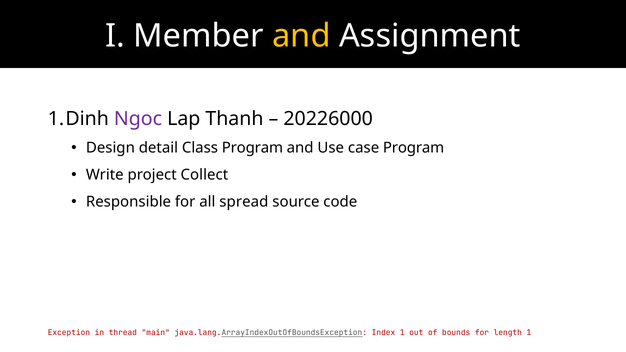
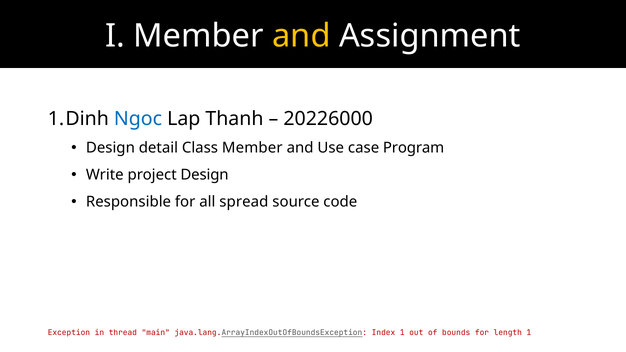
Ngoc colour: purple -> blue
Class Program: Program -> Member
project Collect: Collect -> Design
